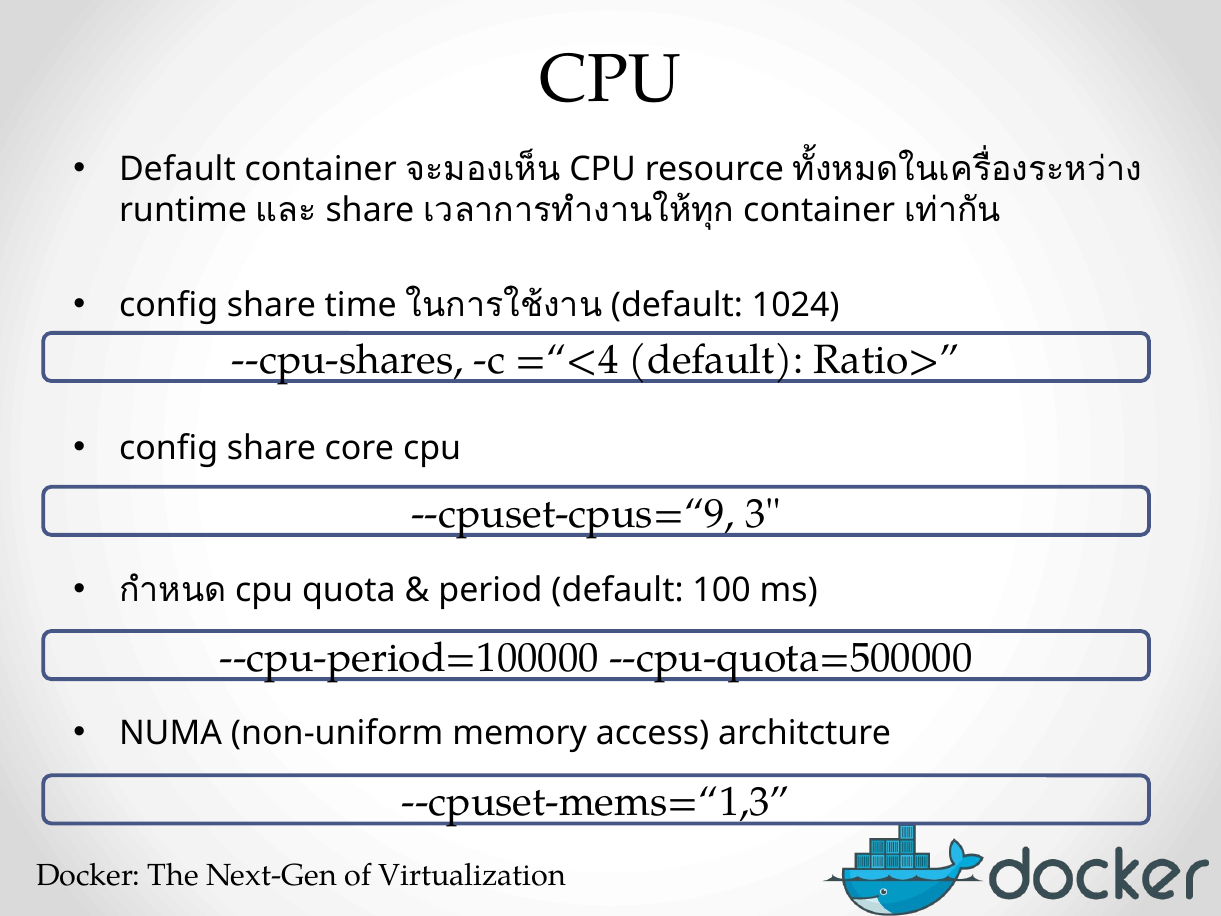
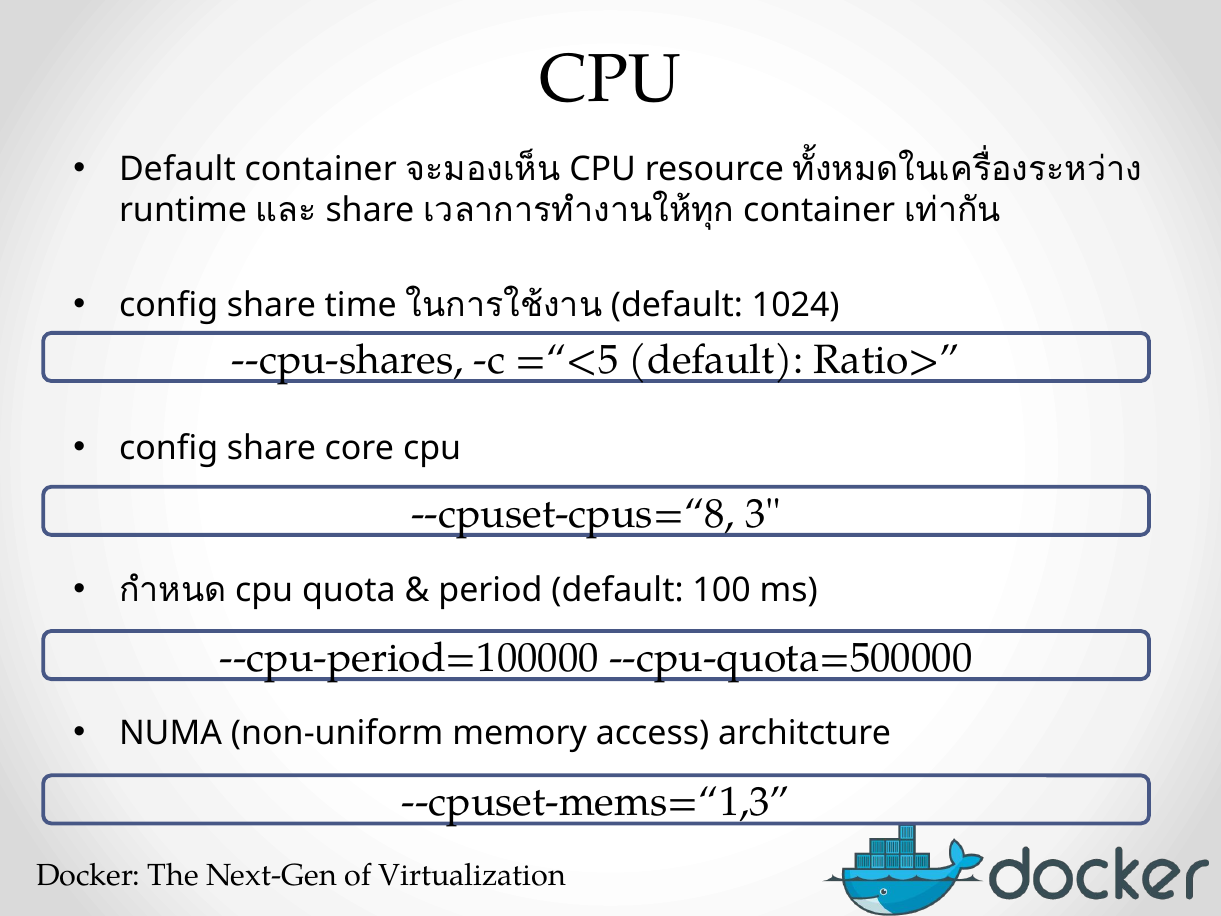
=“<4: =“<4 -> =“<5
--cpuset-cpus=“9: --cpuset-cpus=“9 -> --cpuset-cpus=“8
